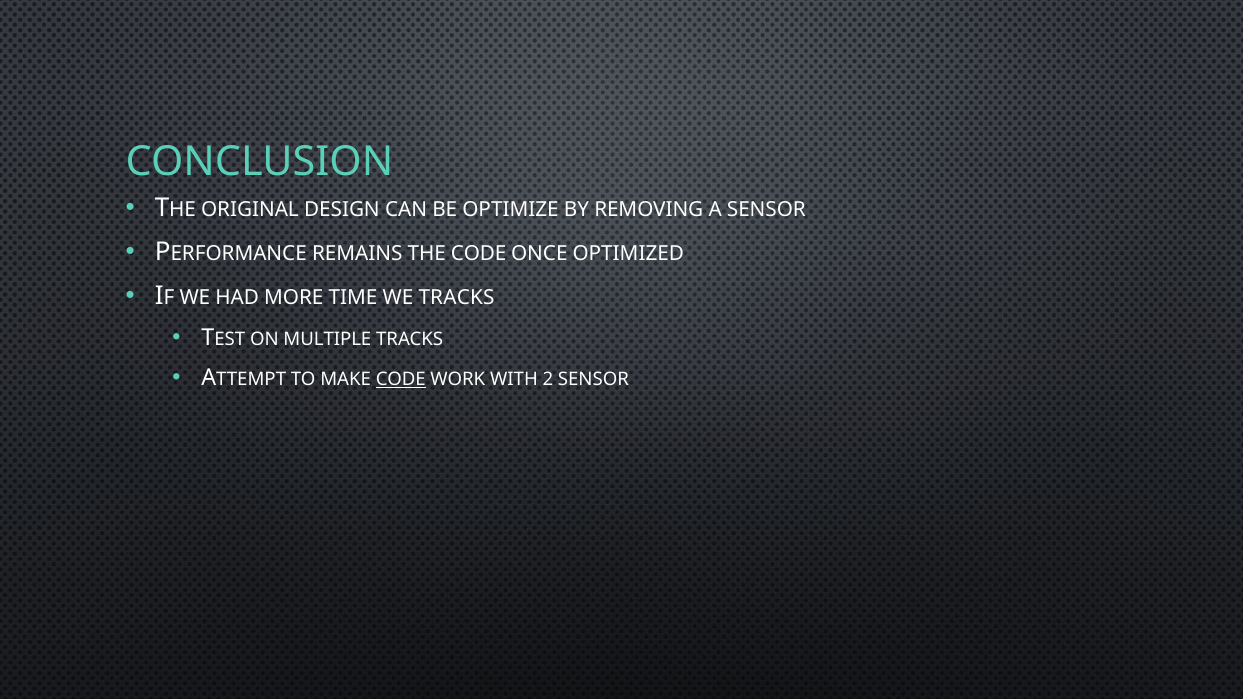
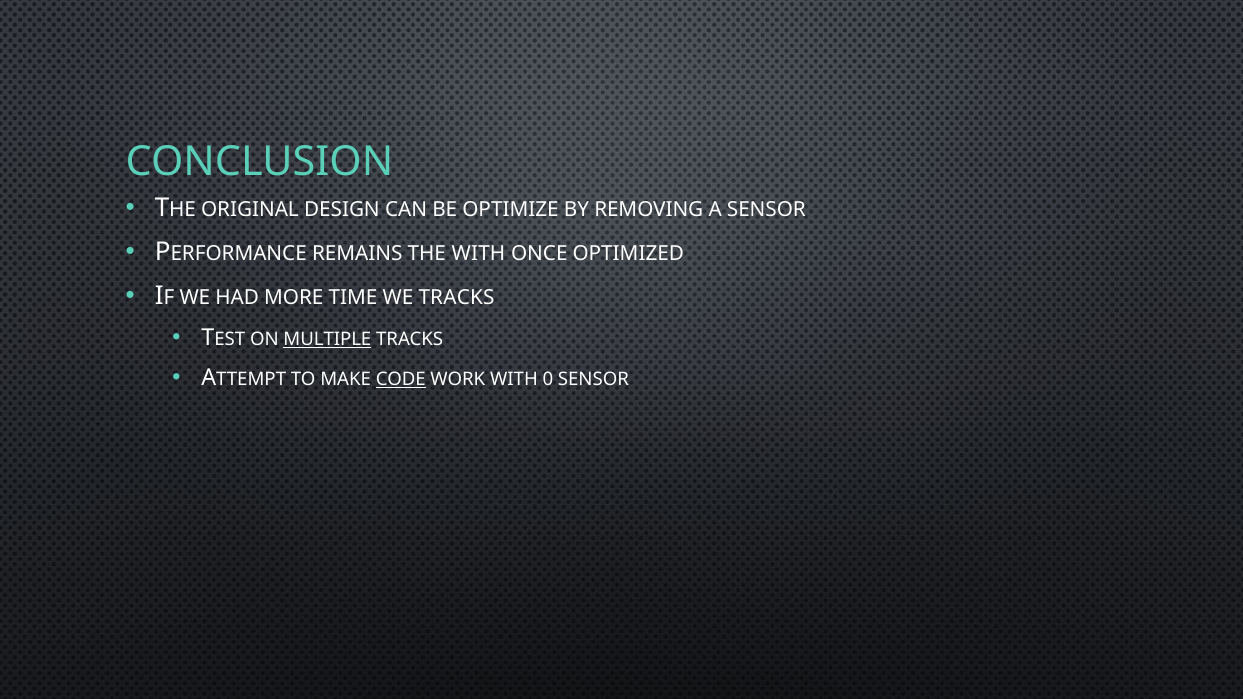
THE CODE: CODE -> WITH
MULTIPLE underline: none -> present
2: 2 -> 0
